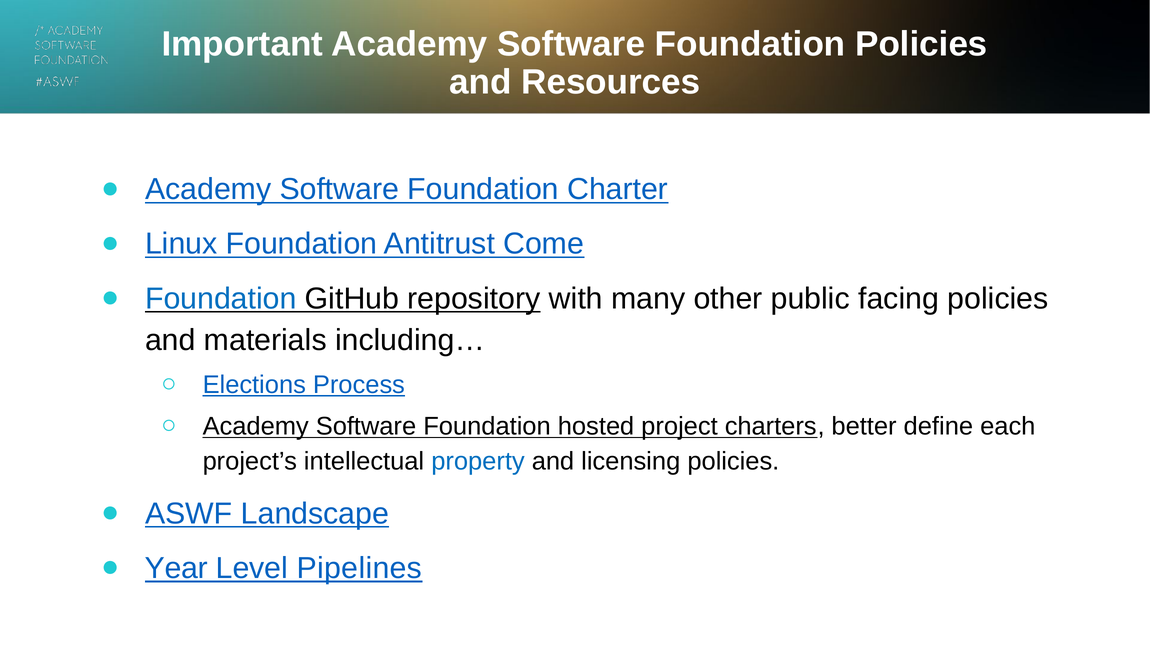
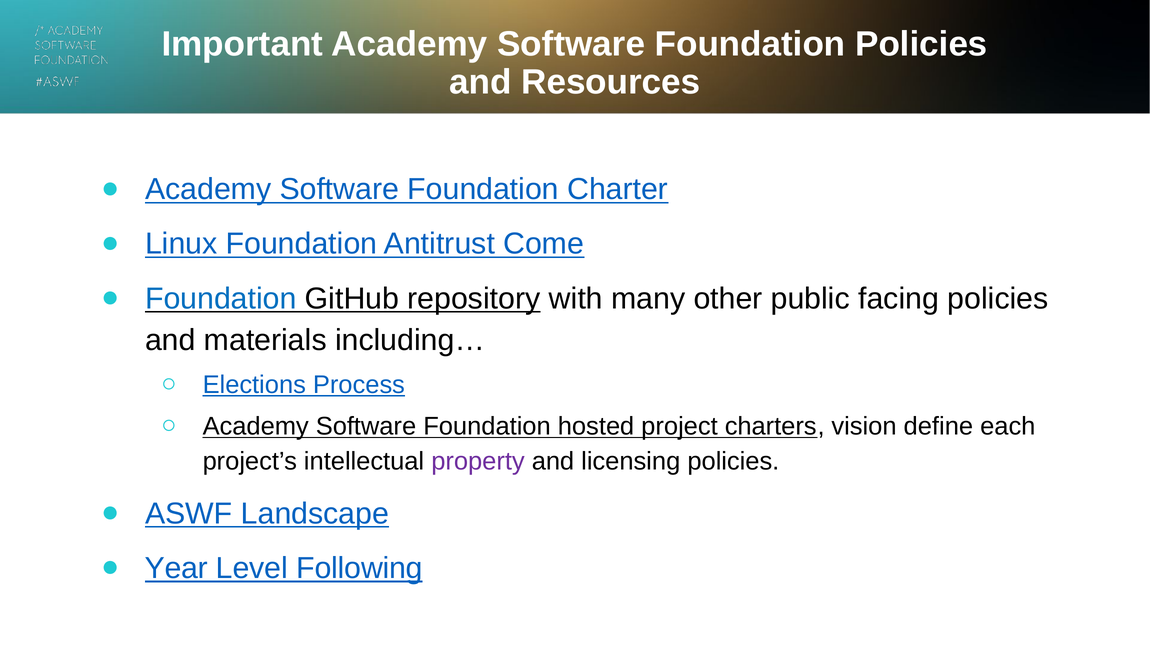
better: better -> vision
property colour: blue -> purple
Pipelines: Pipelines -> Following
